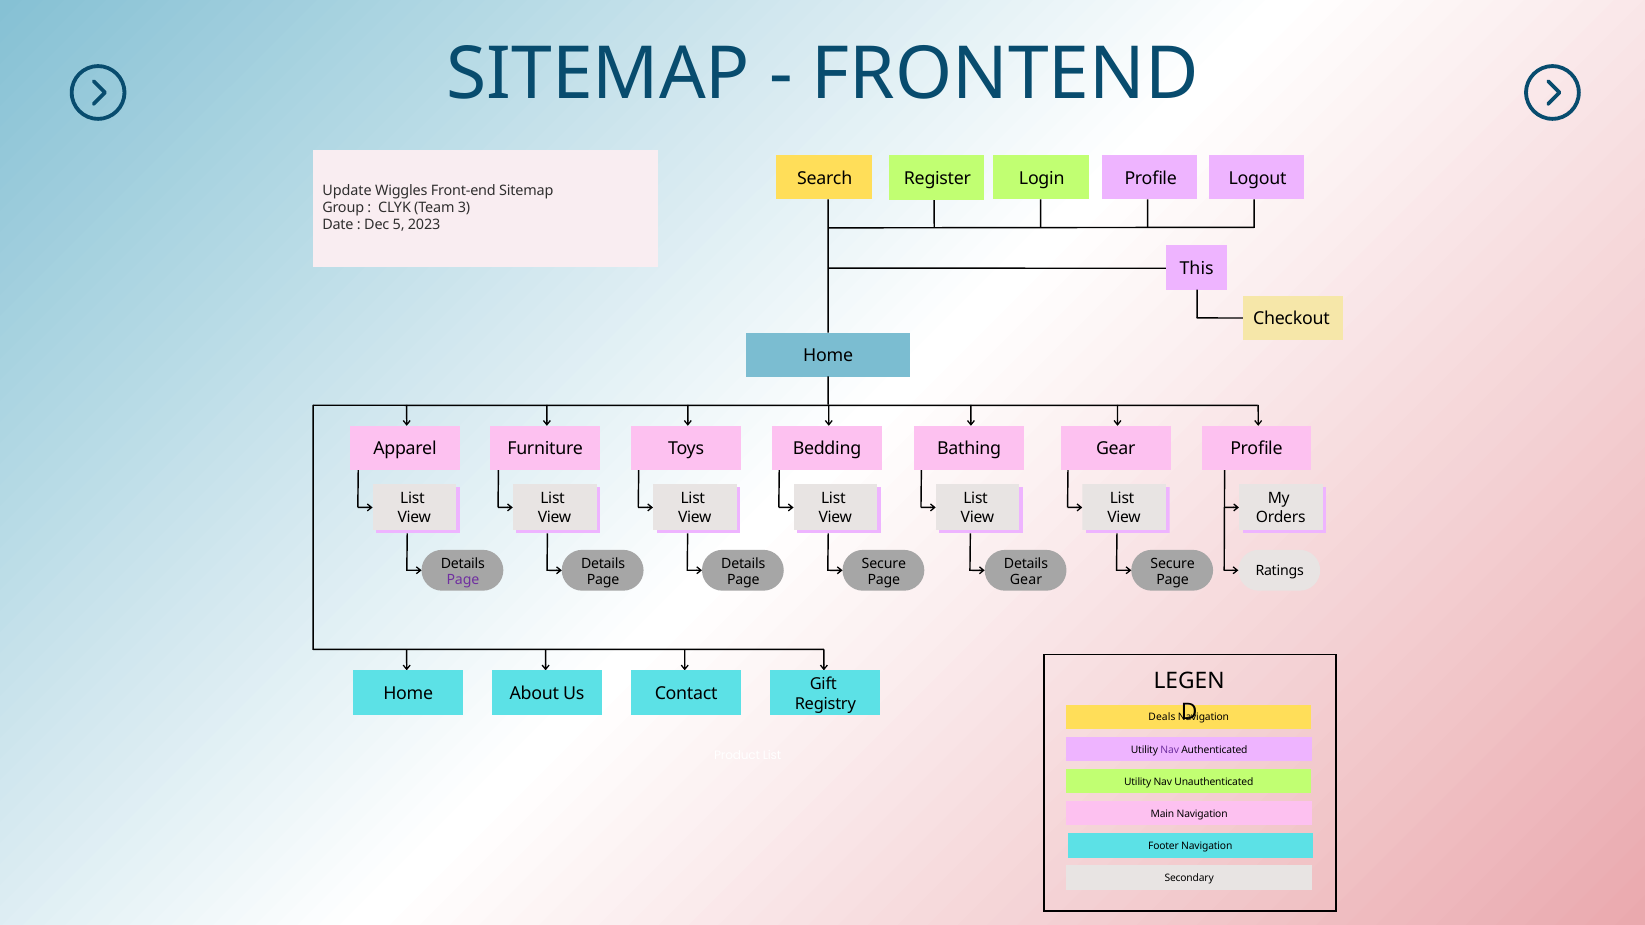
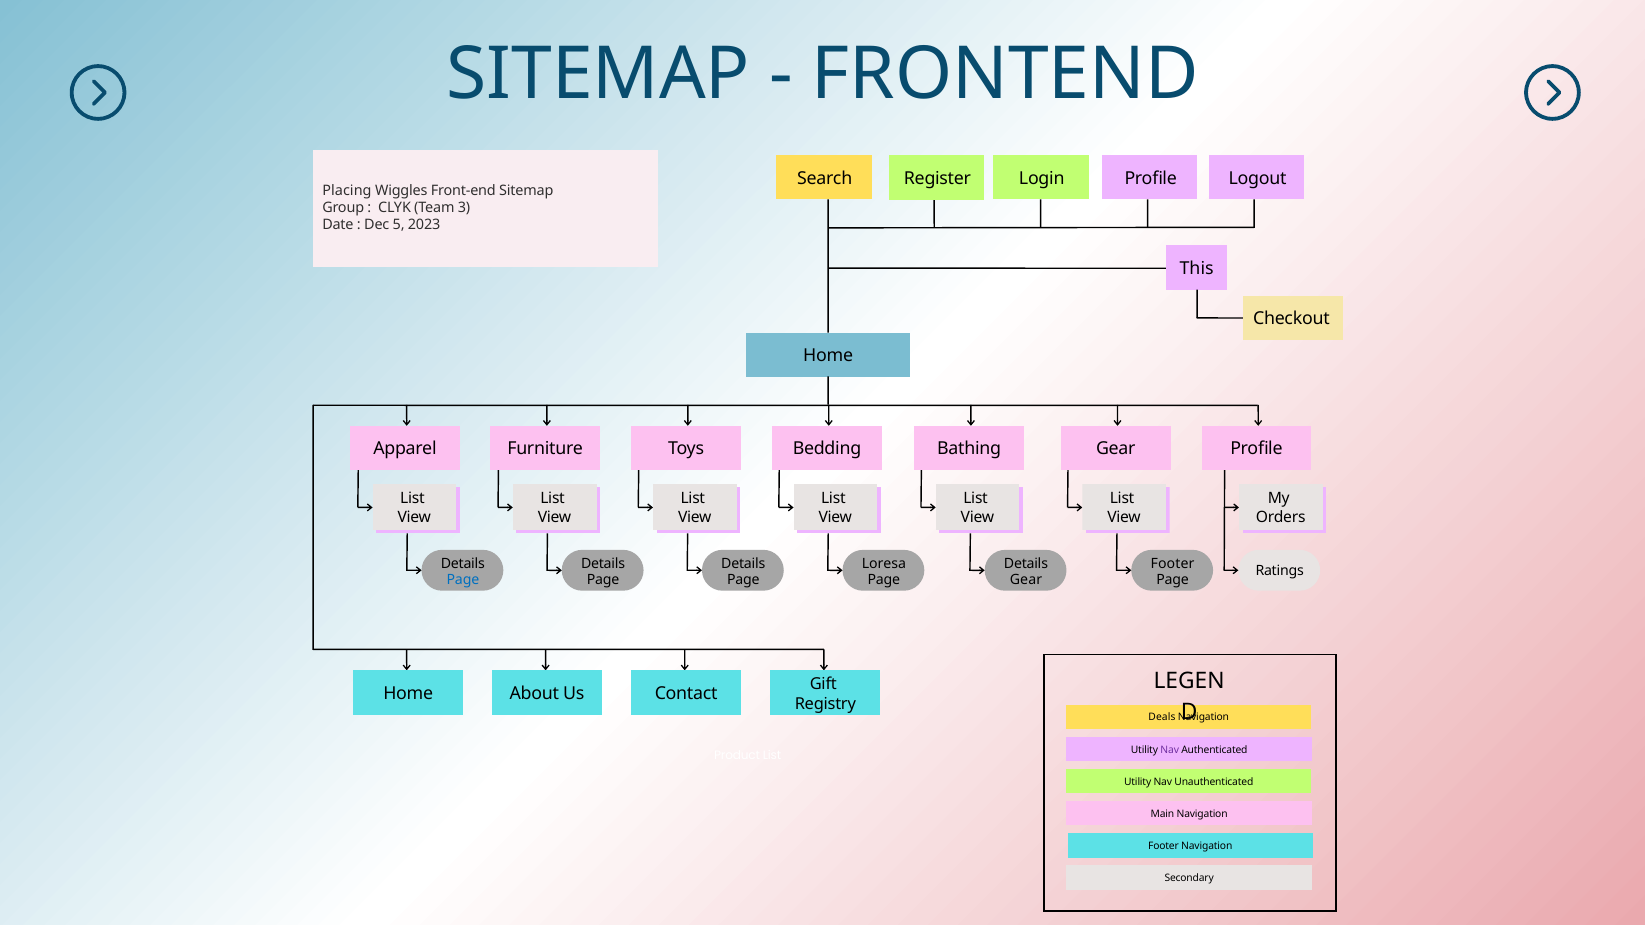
Update: Update -> Placing
Secure at (884, 564): Secure -> Loresa
Secure at (1173, 564): Secure -> Footer
Page at (463, 580) colour: purple -> blue
